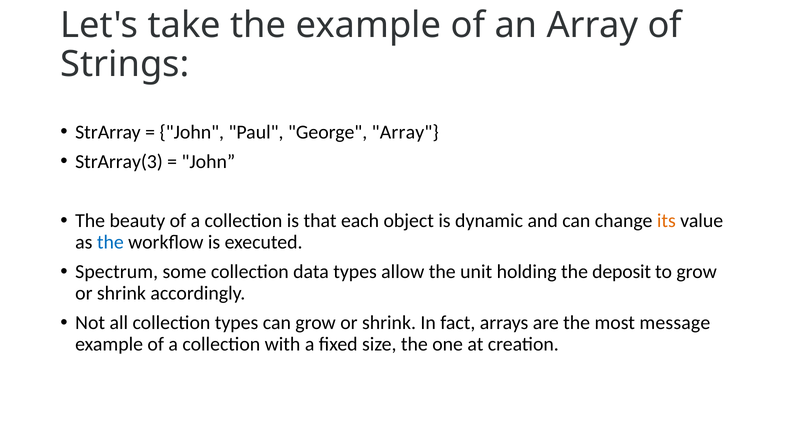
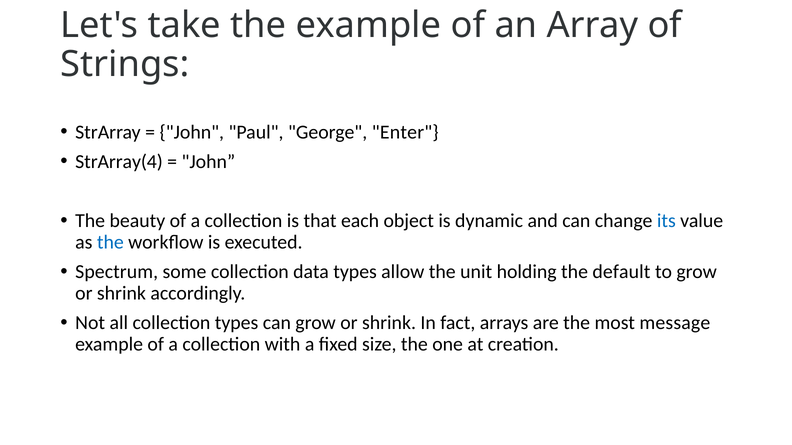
George Array: Array -> Enter
StrArray(3: StrArray(3 -> StrArray(4
its colour: orange -> blue
deposit: deposit -> default
